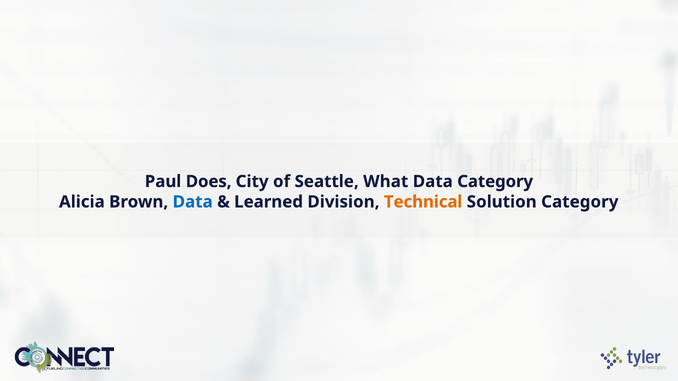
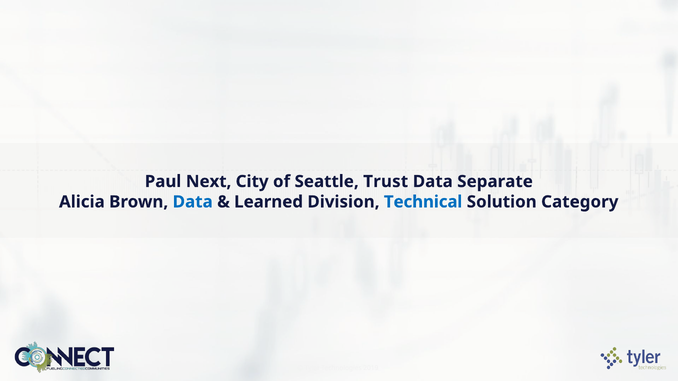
Does: Does -> Next
What: What -> Trust
Data Category: Category -> Separate
Technical colour: orange -> blue
